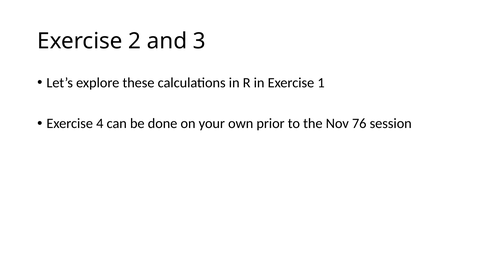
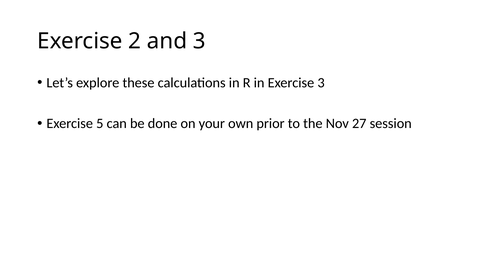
Exercise 1: 1 -> 3
4: 4 -> 5
76: 76 -> 27
